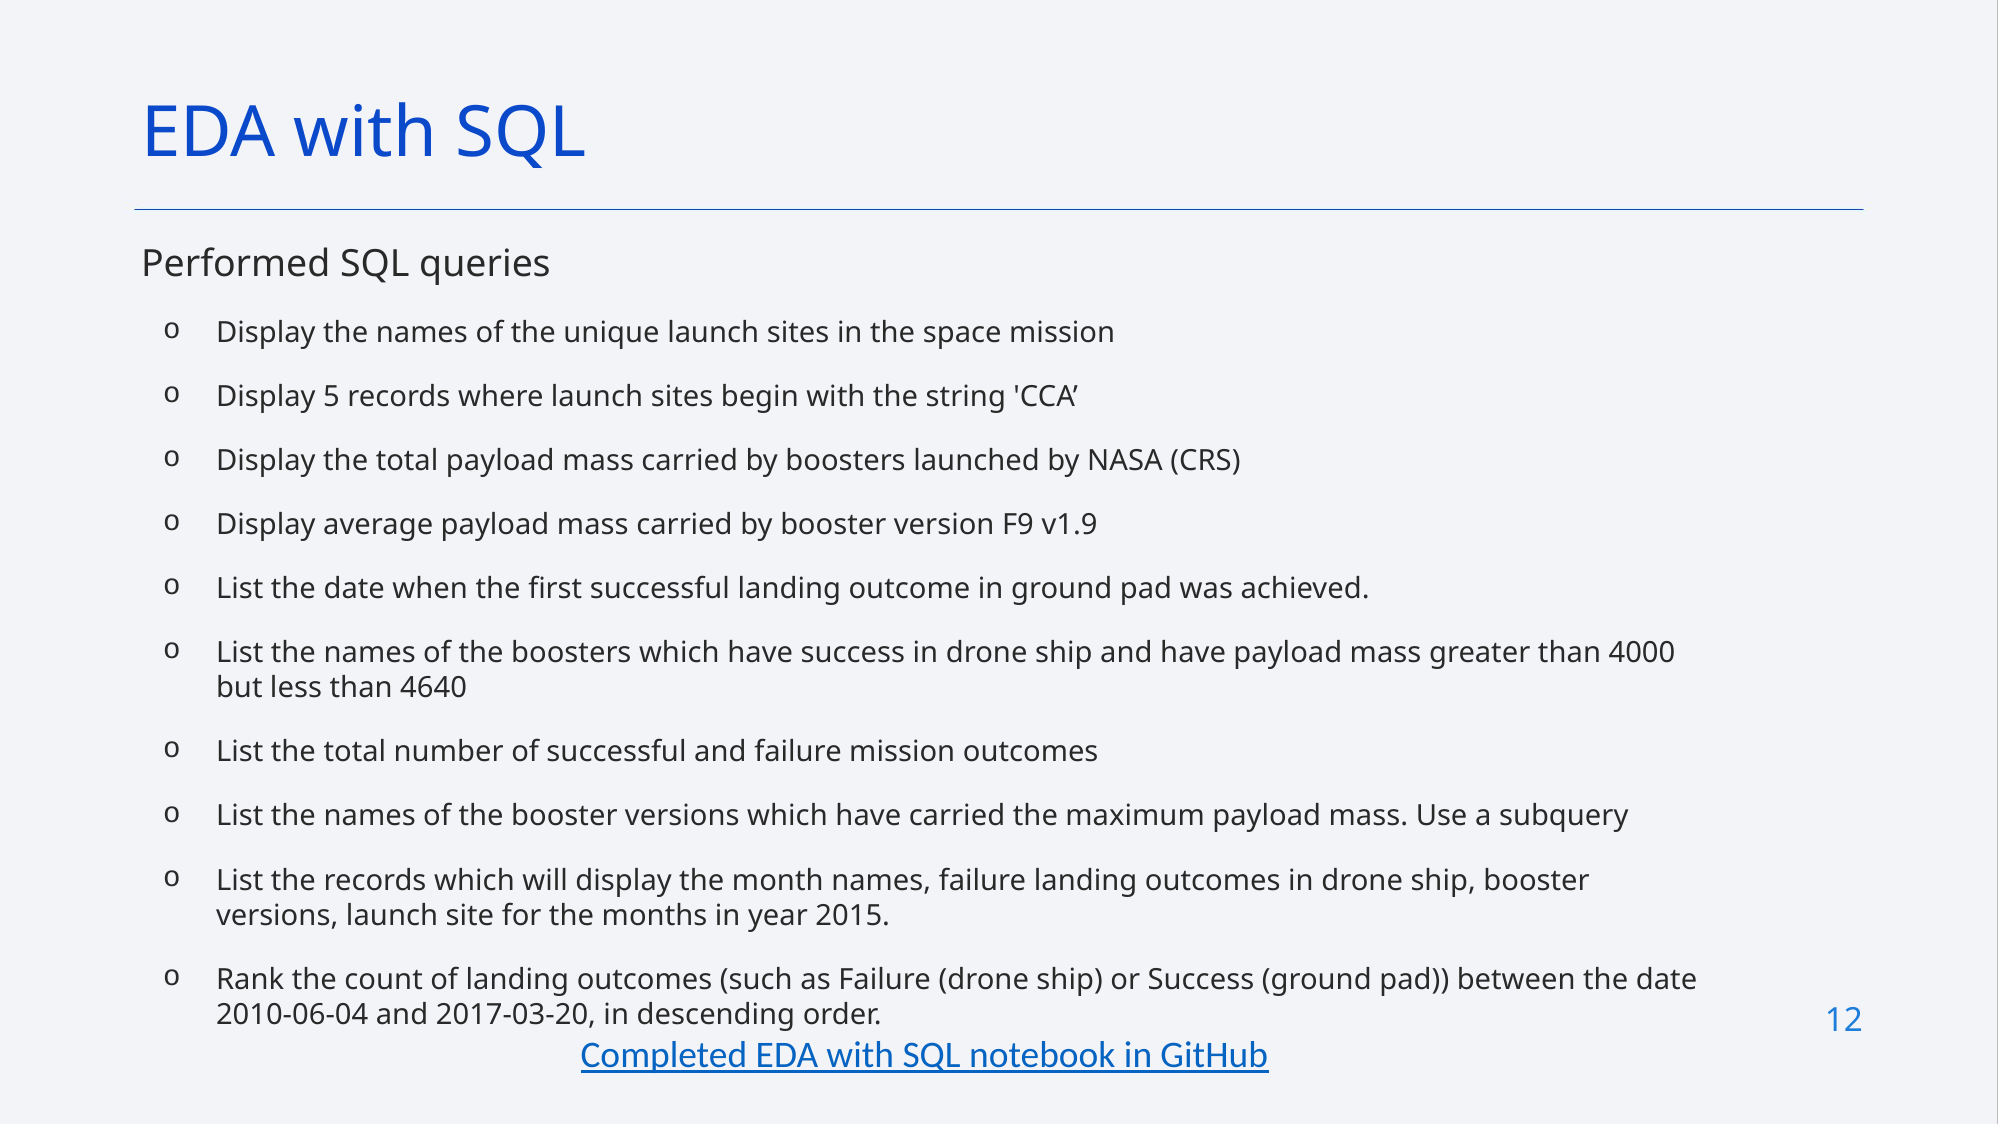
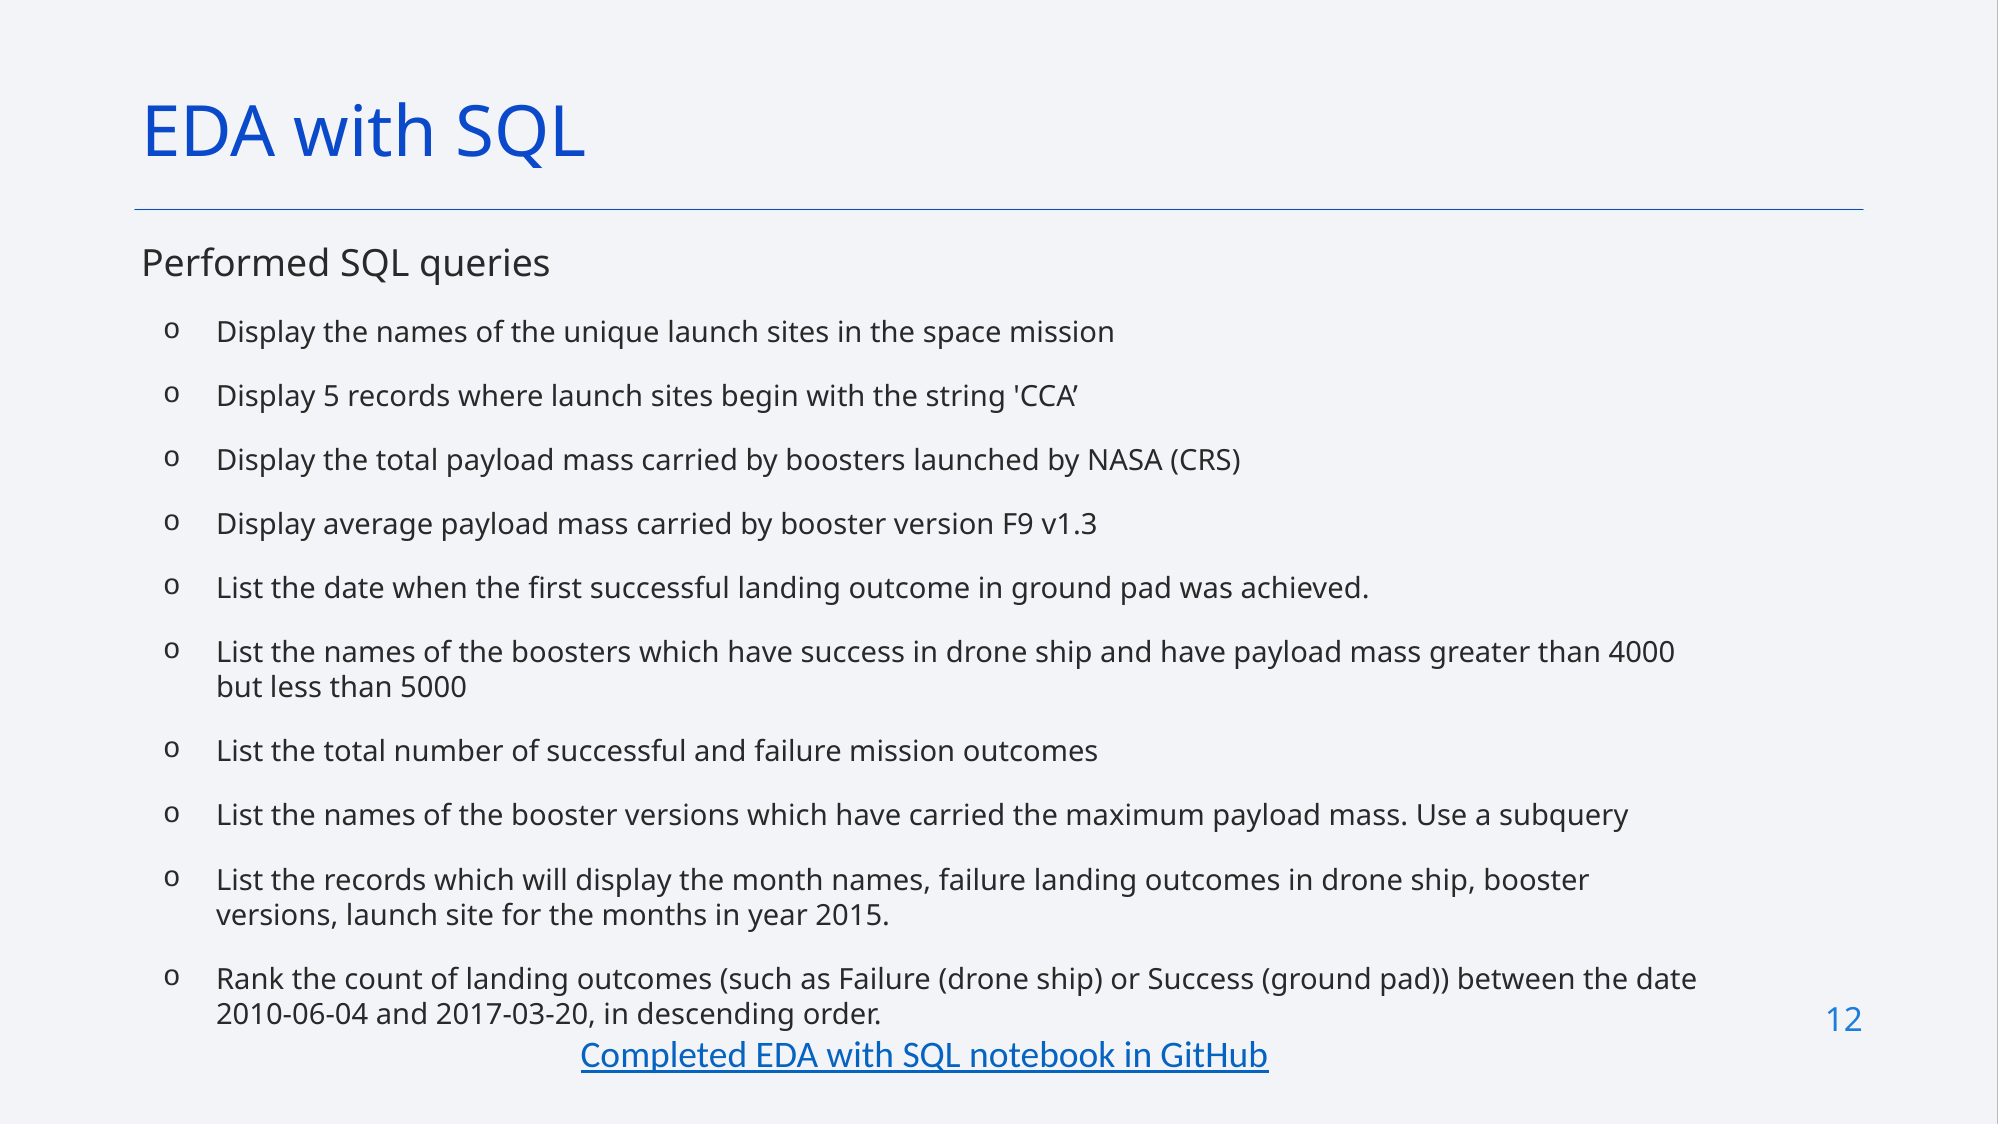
v1.9: v1.9 -> v1.3
4640: 4640 -> 5000
